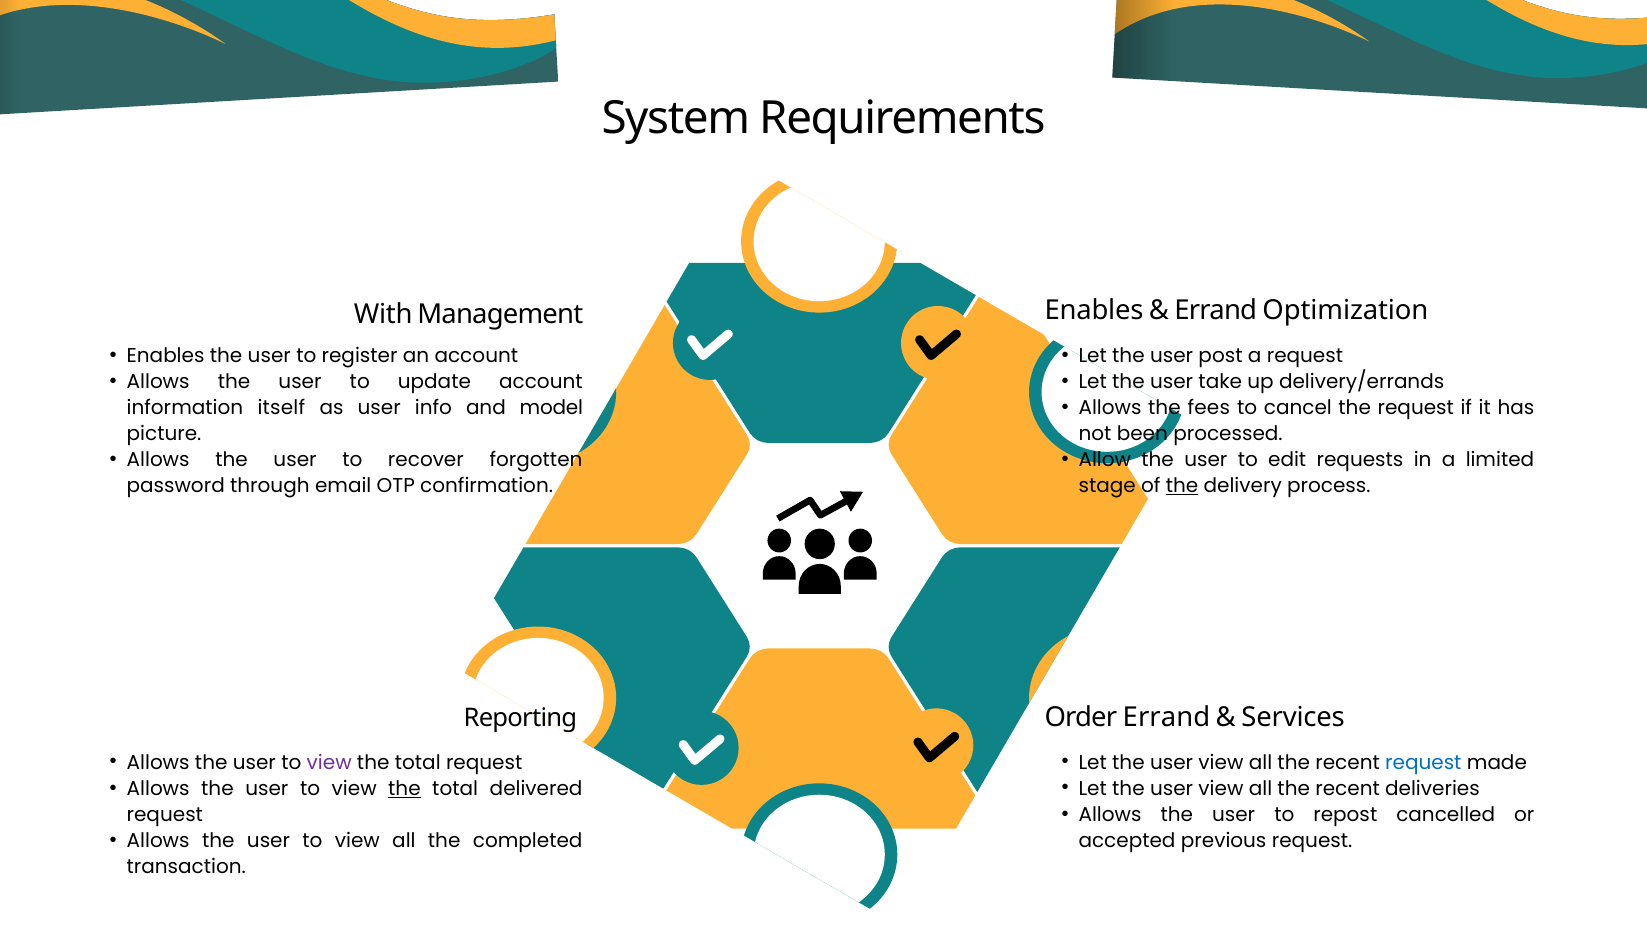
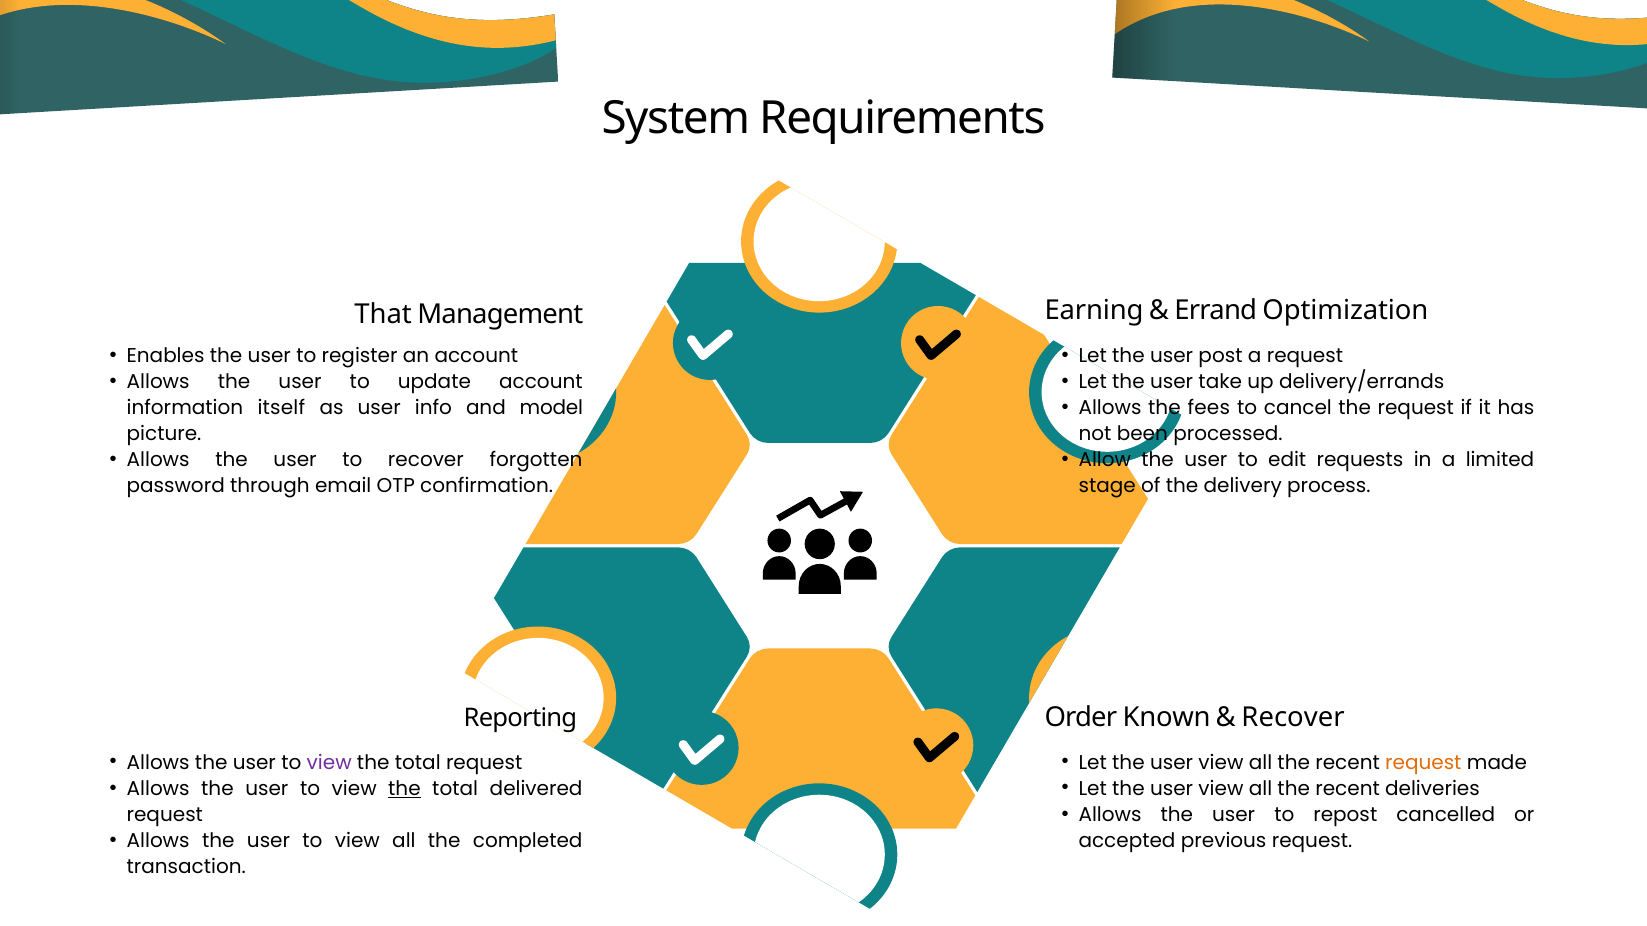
Enables at (1094, 310): Enables -> Earning
With: With -> That
the at (1182, 486) underline: present -> none
Order Errand: Errand -> Known
Services at (1293, 717): Services -> Recover
request at (1423, 763) colour: blue -> orange
